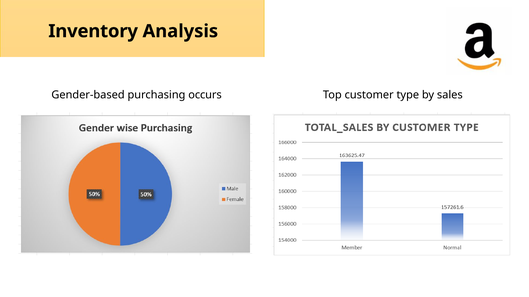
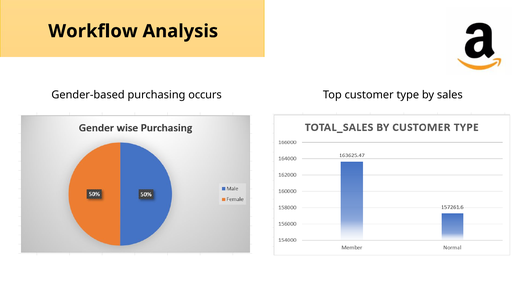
Inventory: Inventory -> Workflow
